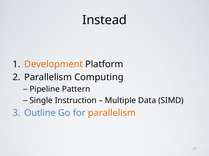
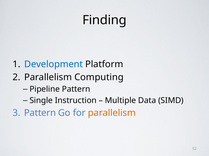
Instead: Instead -> Finding
Development colour: orange -> blue
Outline at (40, 113): Outline -> Pattern
